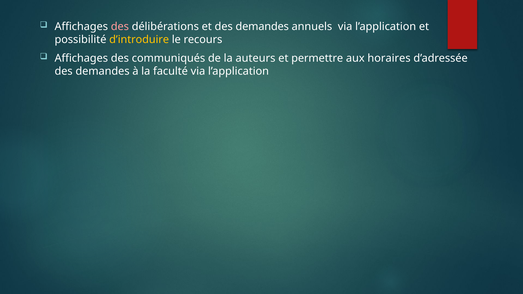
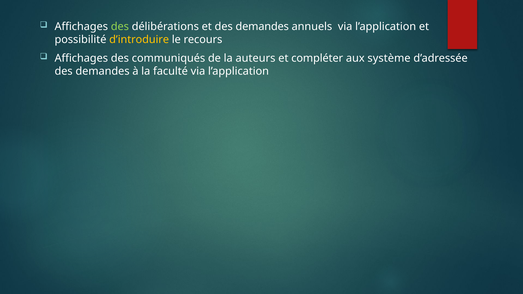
des at (120, 27) colour: pink -> light green
permettre: permettre -> compléter
horaires: horaires -> système
